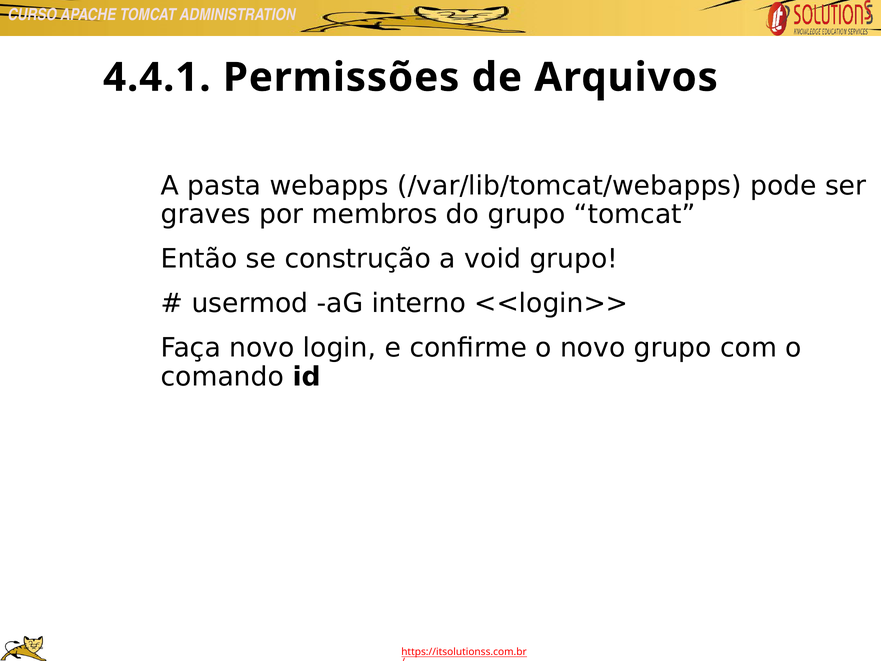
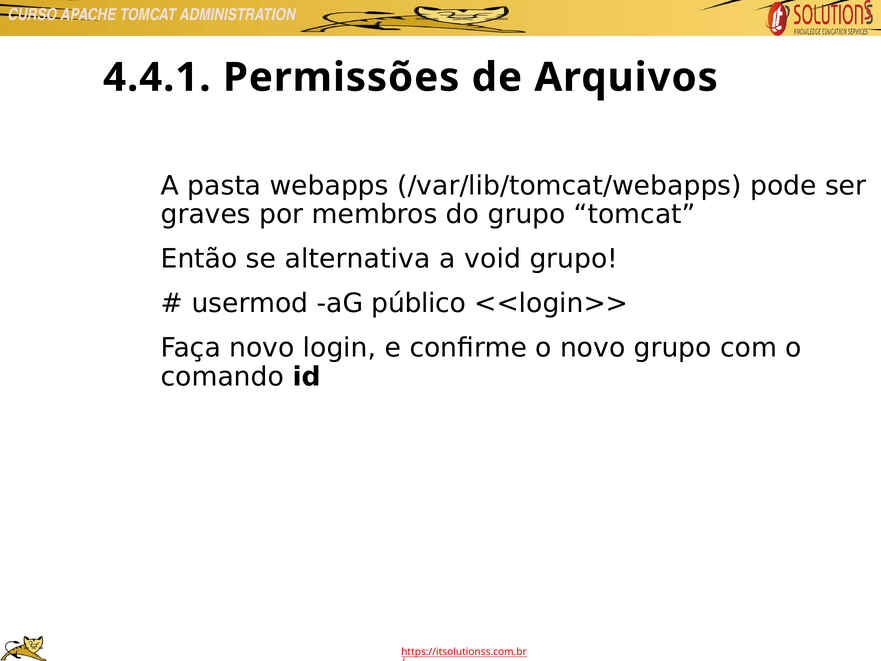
construção: construção -> alternativa
interno: interno -> público
